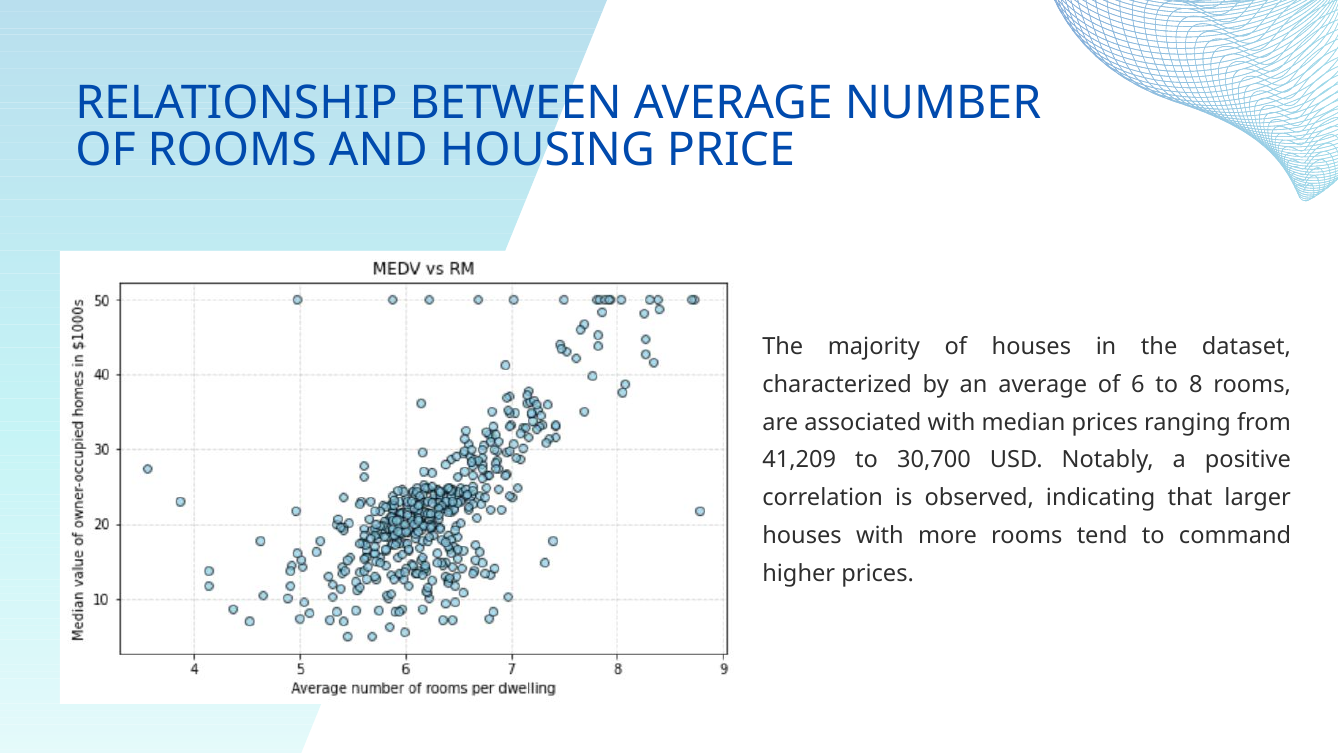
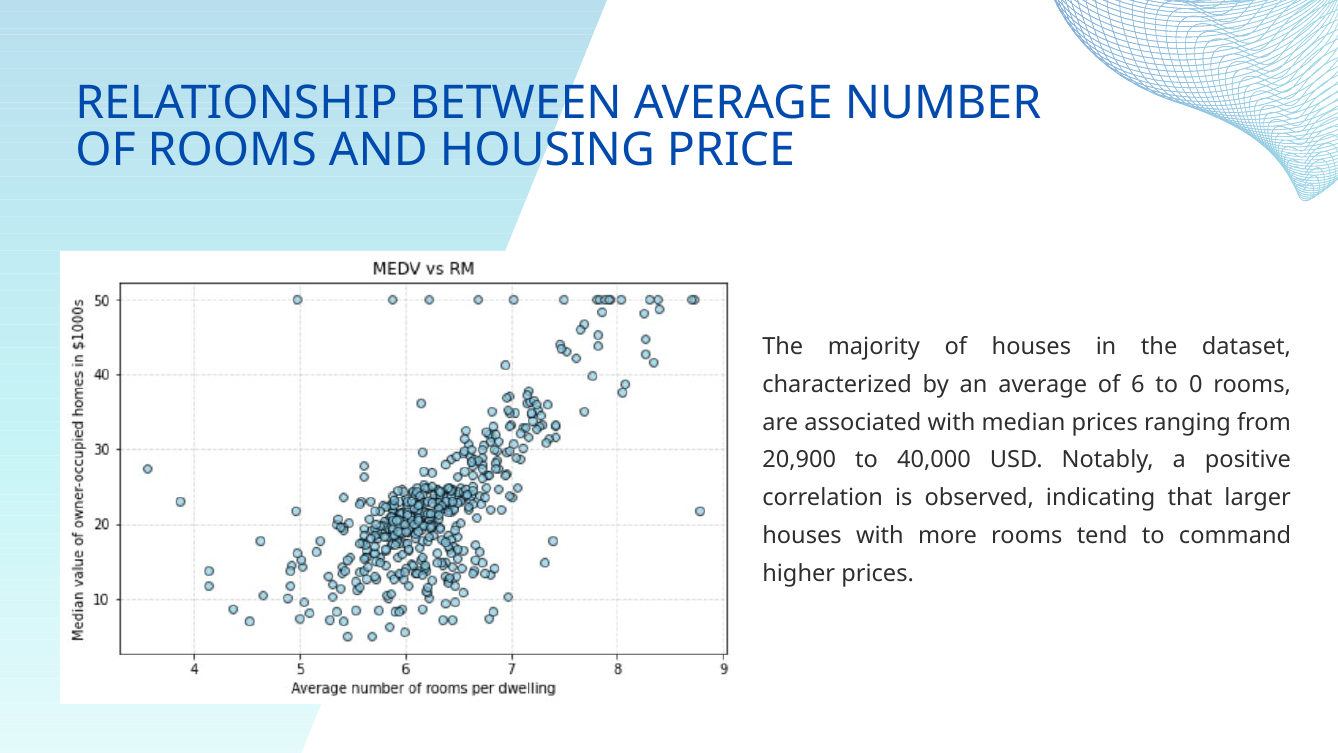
8: 8 -> 0
41,209: 41,209 -> 20,900
30,700: 30,700 -> 40,000
